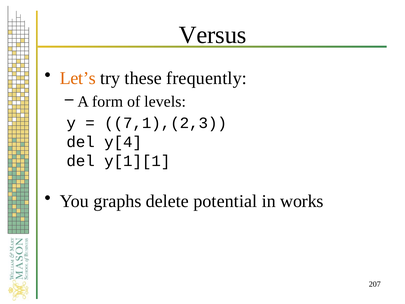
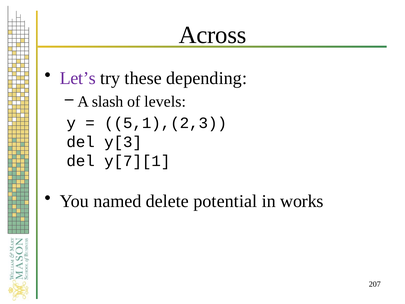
Versus: Versus -> Across
Let’s colour: orange -> purple
frequently: frequently -> depending
form: form -> slash
7,1),(2,3: 7,1),(2,3 -> 5,1),(2,3
y[4: y[4 -> y[3
y[1][1: y[1][1 -> y[7][1
graphs: graphs -> named
